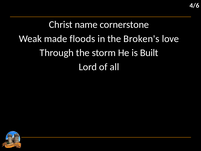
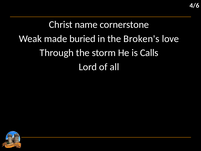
floods: floods -> buried
Built: Built -> Calls
